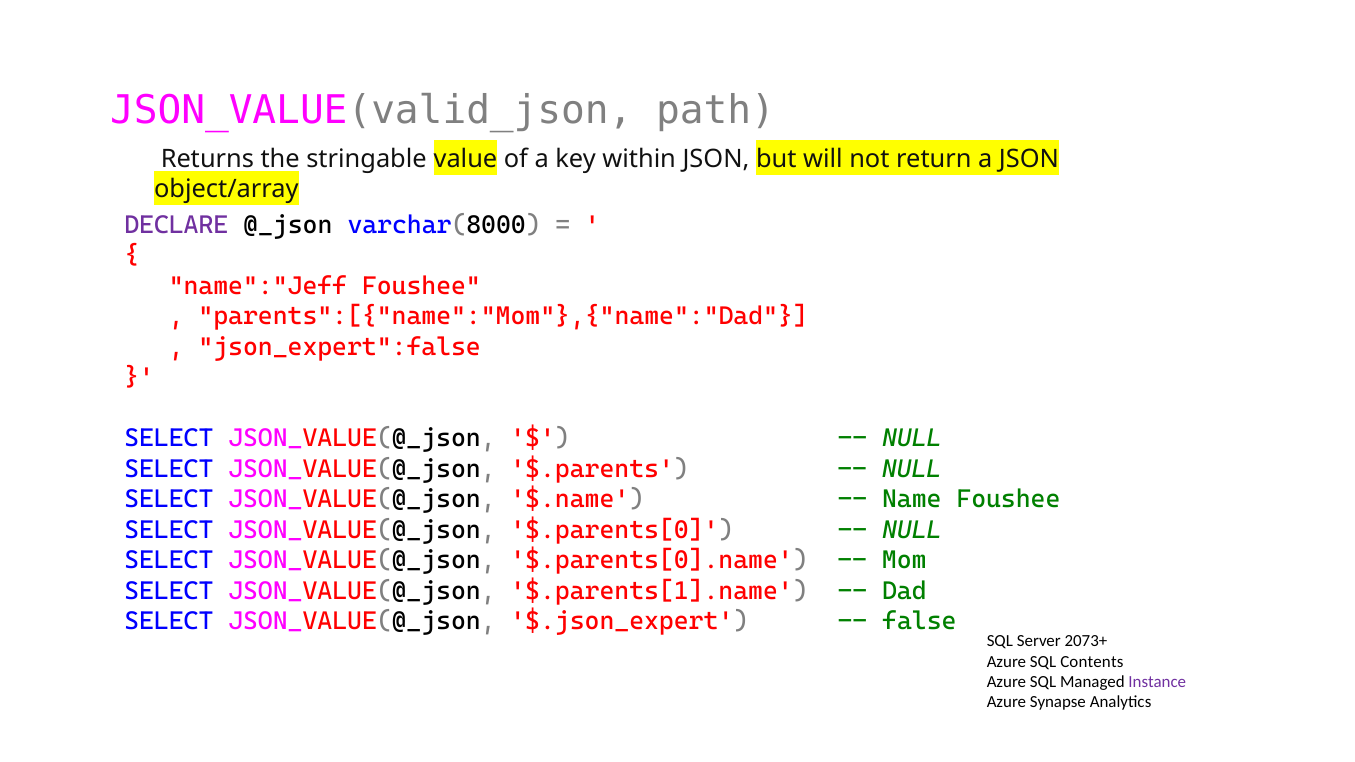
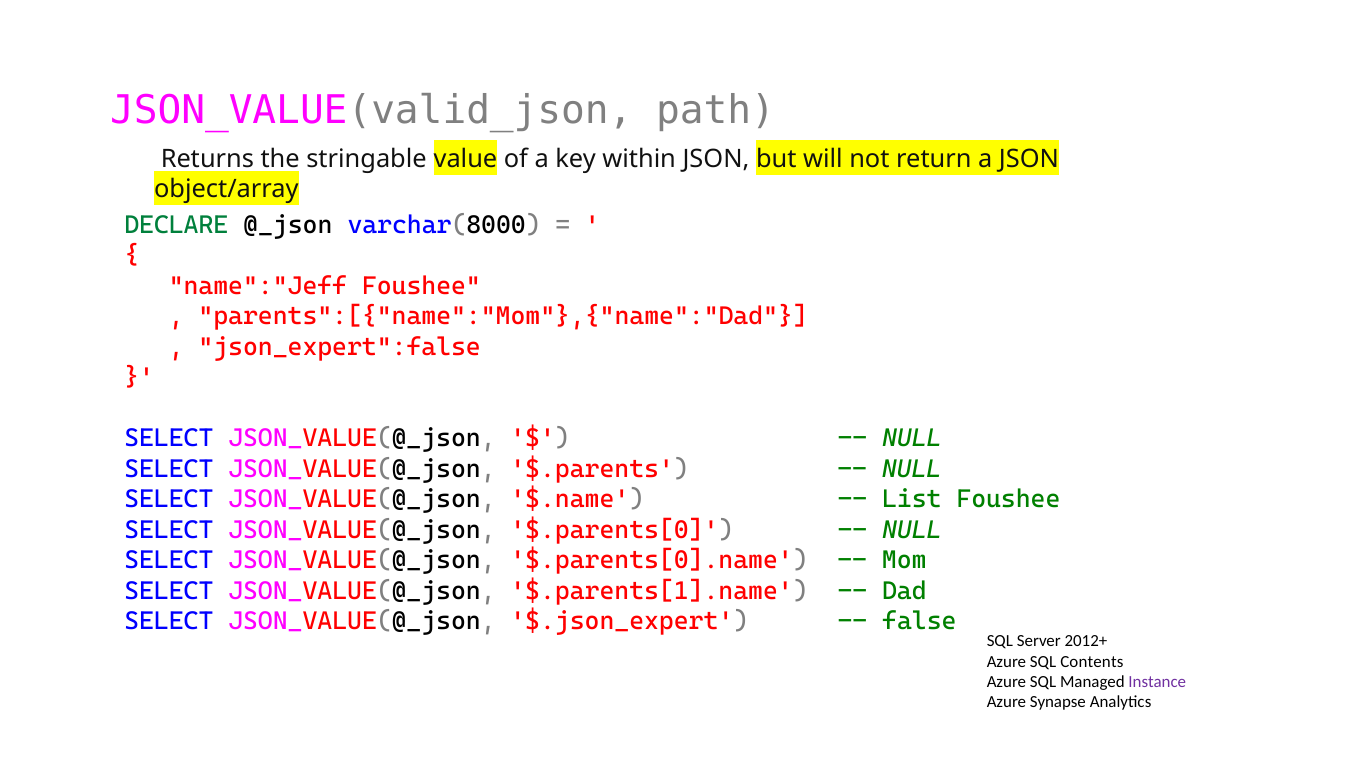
DECLARE colour: purple -> green
Name: Name -> List
2073+: 2073+ -> 2012+
